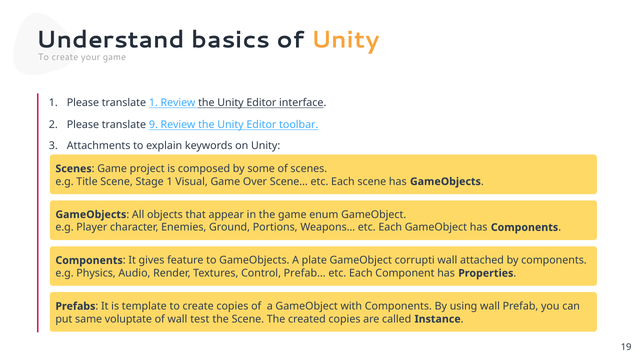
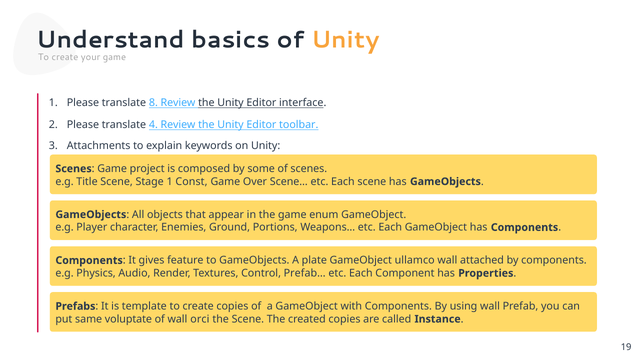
translate 1: 1 -> 8
9: 9 -> 4
Visual: Visual -> Const
corrupti: corrupti -> ullamco
test: test -> orci
